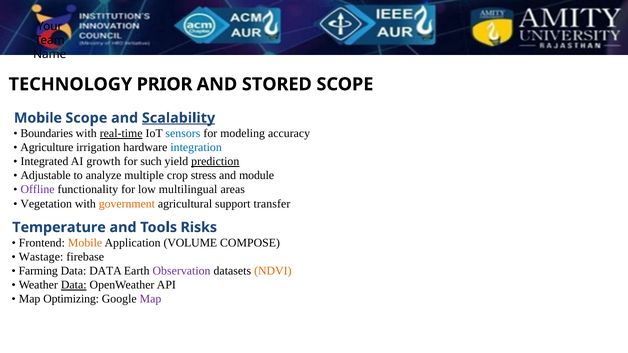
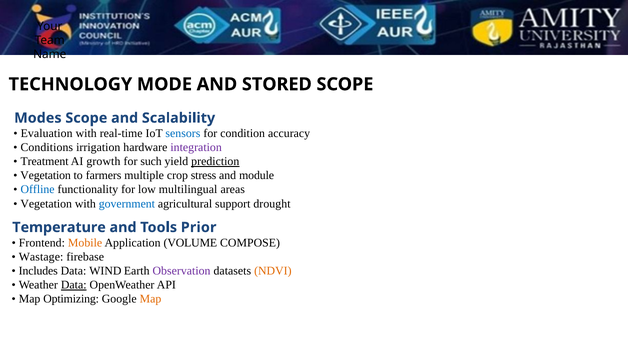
PRIOR: PRIOR -> MODE
Mobile at (38, 118): Mobile -> Modes
Scalability underline: present -> none
Boundaries: Boundaries -> Evaluation
real-time underline: present -> none
modeling: modeling -> condition
Agriculture: Agriculture -> Conditions
integration colour: blue -> purple
Integrated: Integrated -> Treatment
Adjustable at (46, 176): Adjustable -> Vegetation
analyze: analyze -> farmers
Offline colour: purple -> blue
government colour: orange -> blue
transfer: transfer -> drought
Risks: Risks -> Prior
Farming: Farming -> Includes
Data DATA: DATA -> WIND
Map at (151, 299) colour: purple -> orange
